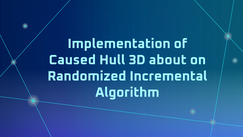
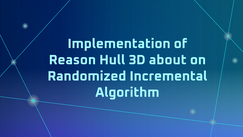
Caused: Caused -> Reason
